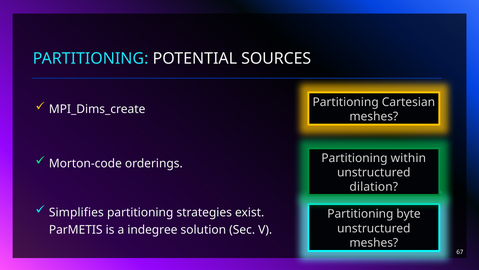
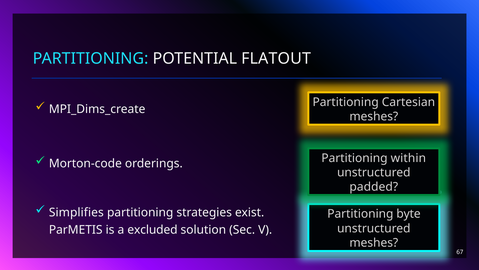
SOURCES: SOURCES -> FLATOUT
dilation: dilation -> padded
indegree: indegree -> excluded
